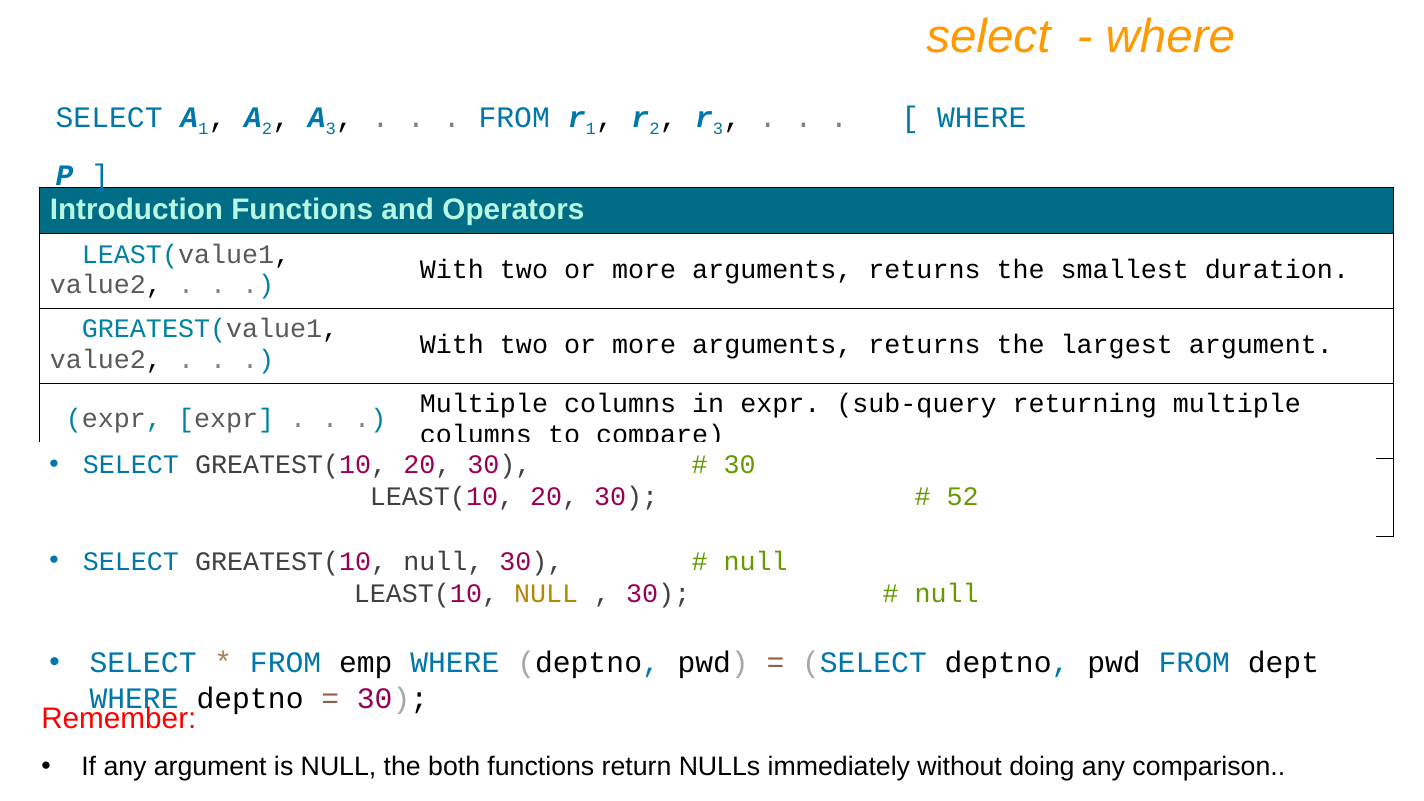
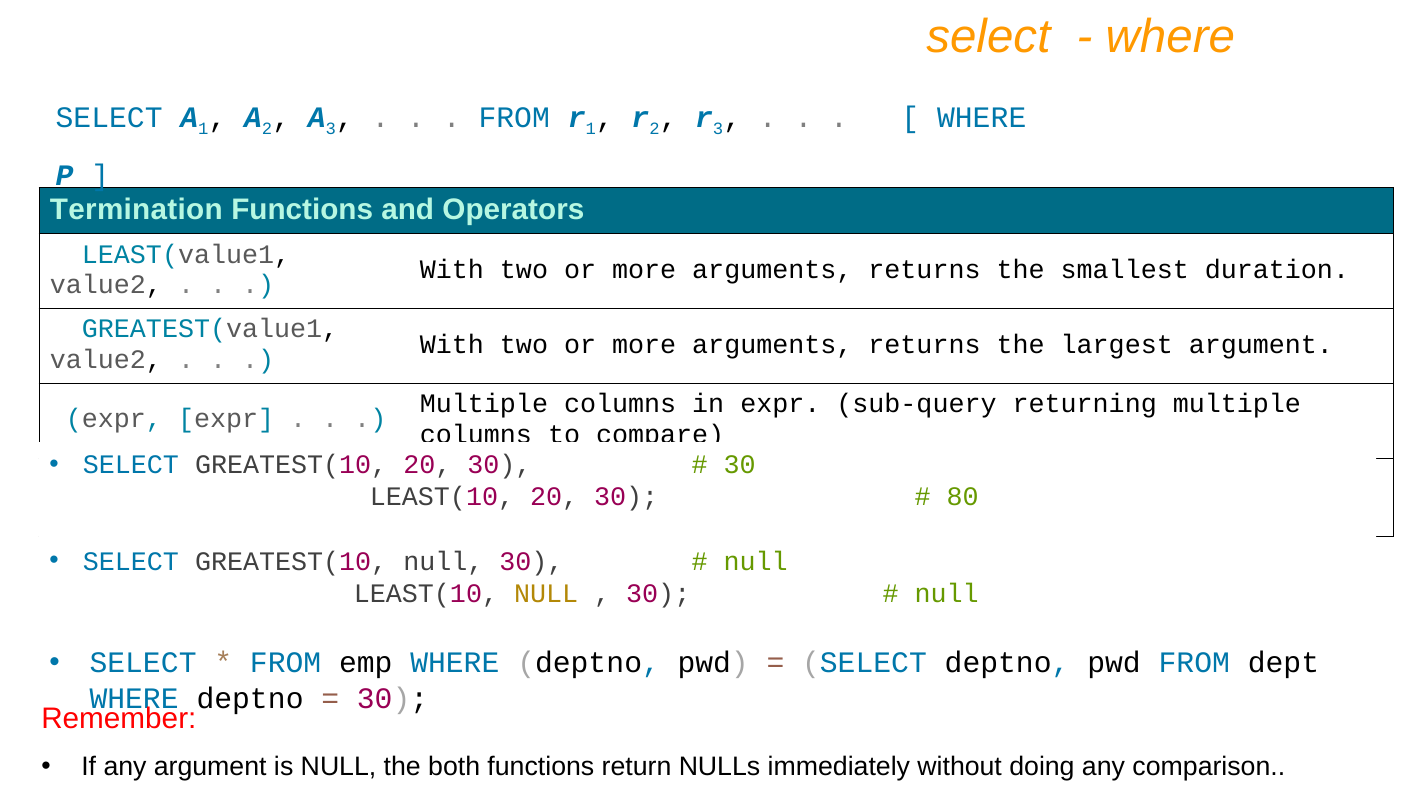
Introduction: Introduction -> Termination
52: 52 -> 80
